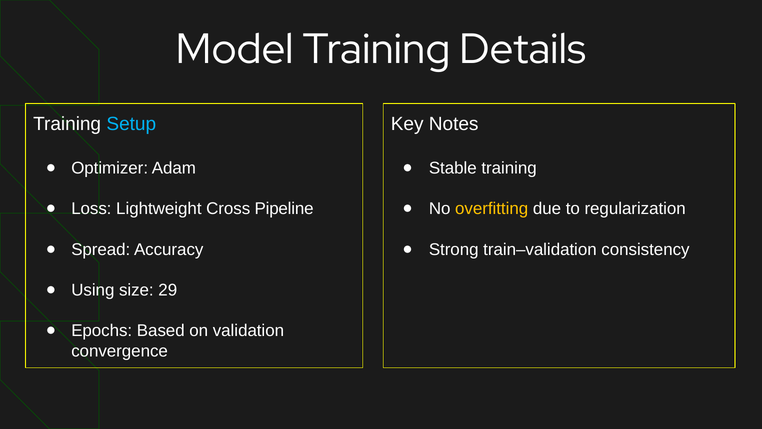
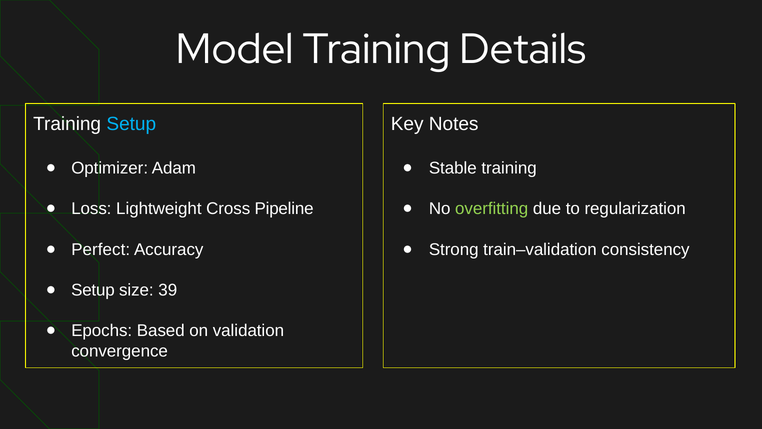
overfitting colour: yellow -> light green
Spread: Spread -> Perfect
Using at (93, 290): Using -> Setup
29: 29 -> 39
